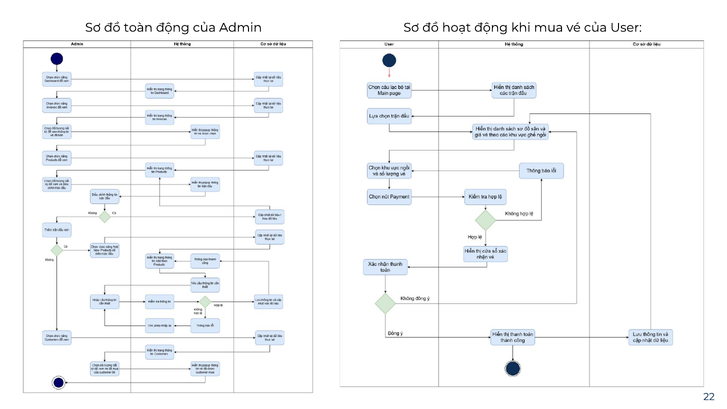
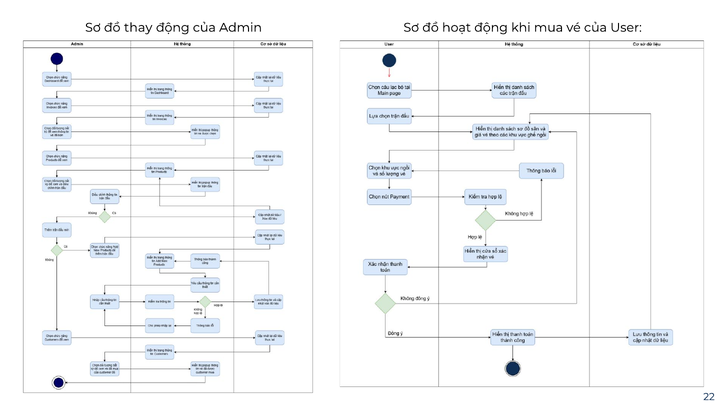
toàn: toàn -> thay
